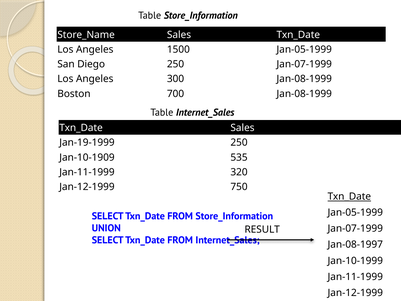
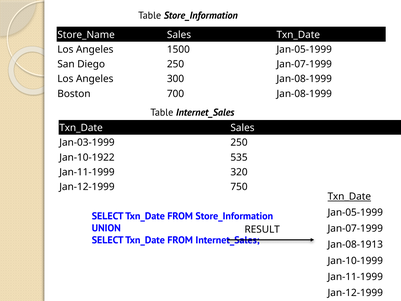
Jan-19-1999: Jan-19-1999 -> Jan-03-1999
Jan-10-1909: Jan-10-1909 -> Jan-10-1922
Jan-08-1997: Jan-08-1997 -> Jan-08-1913
